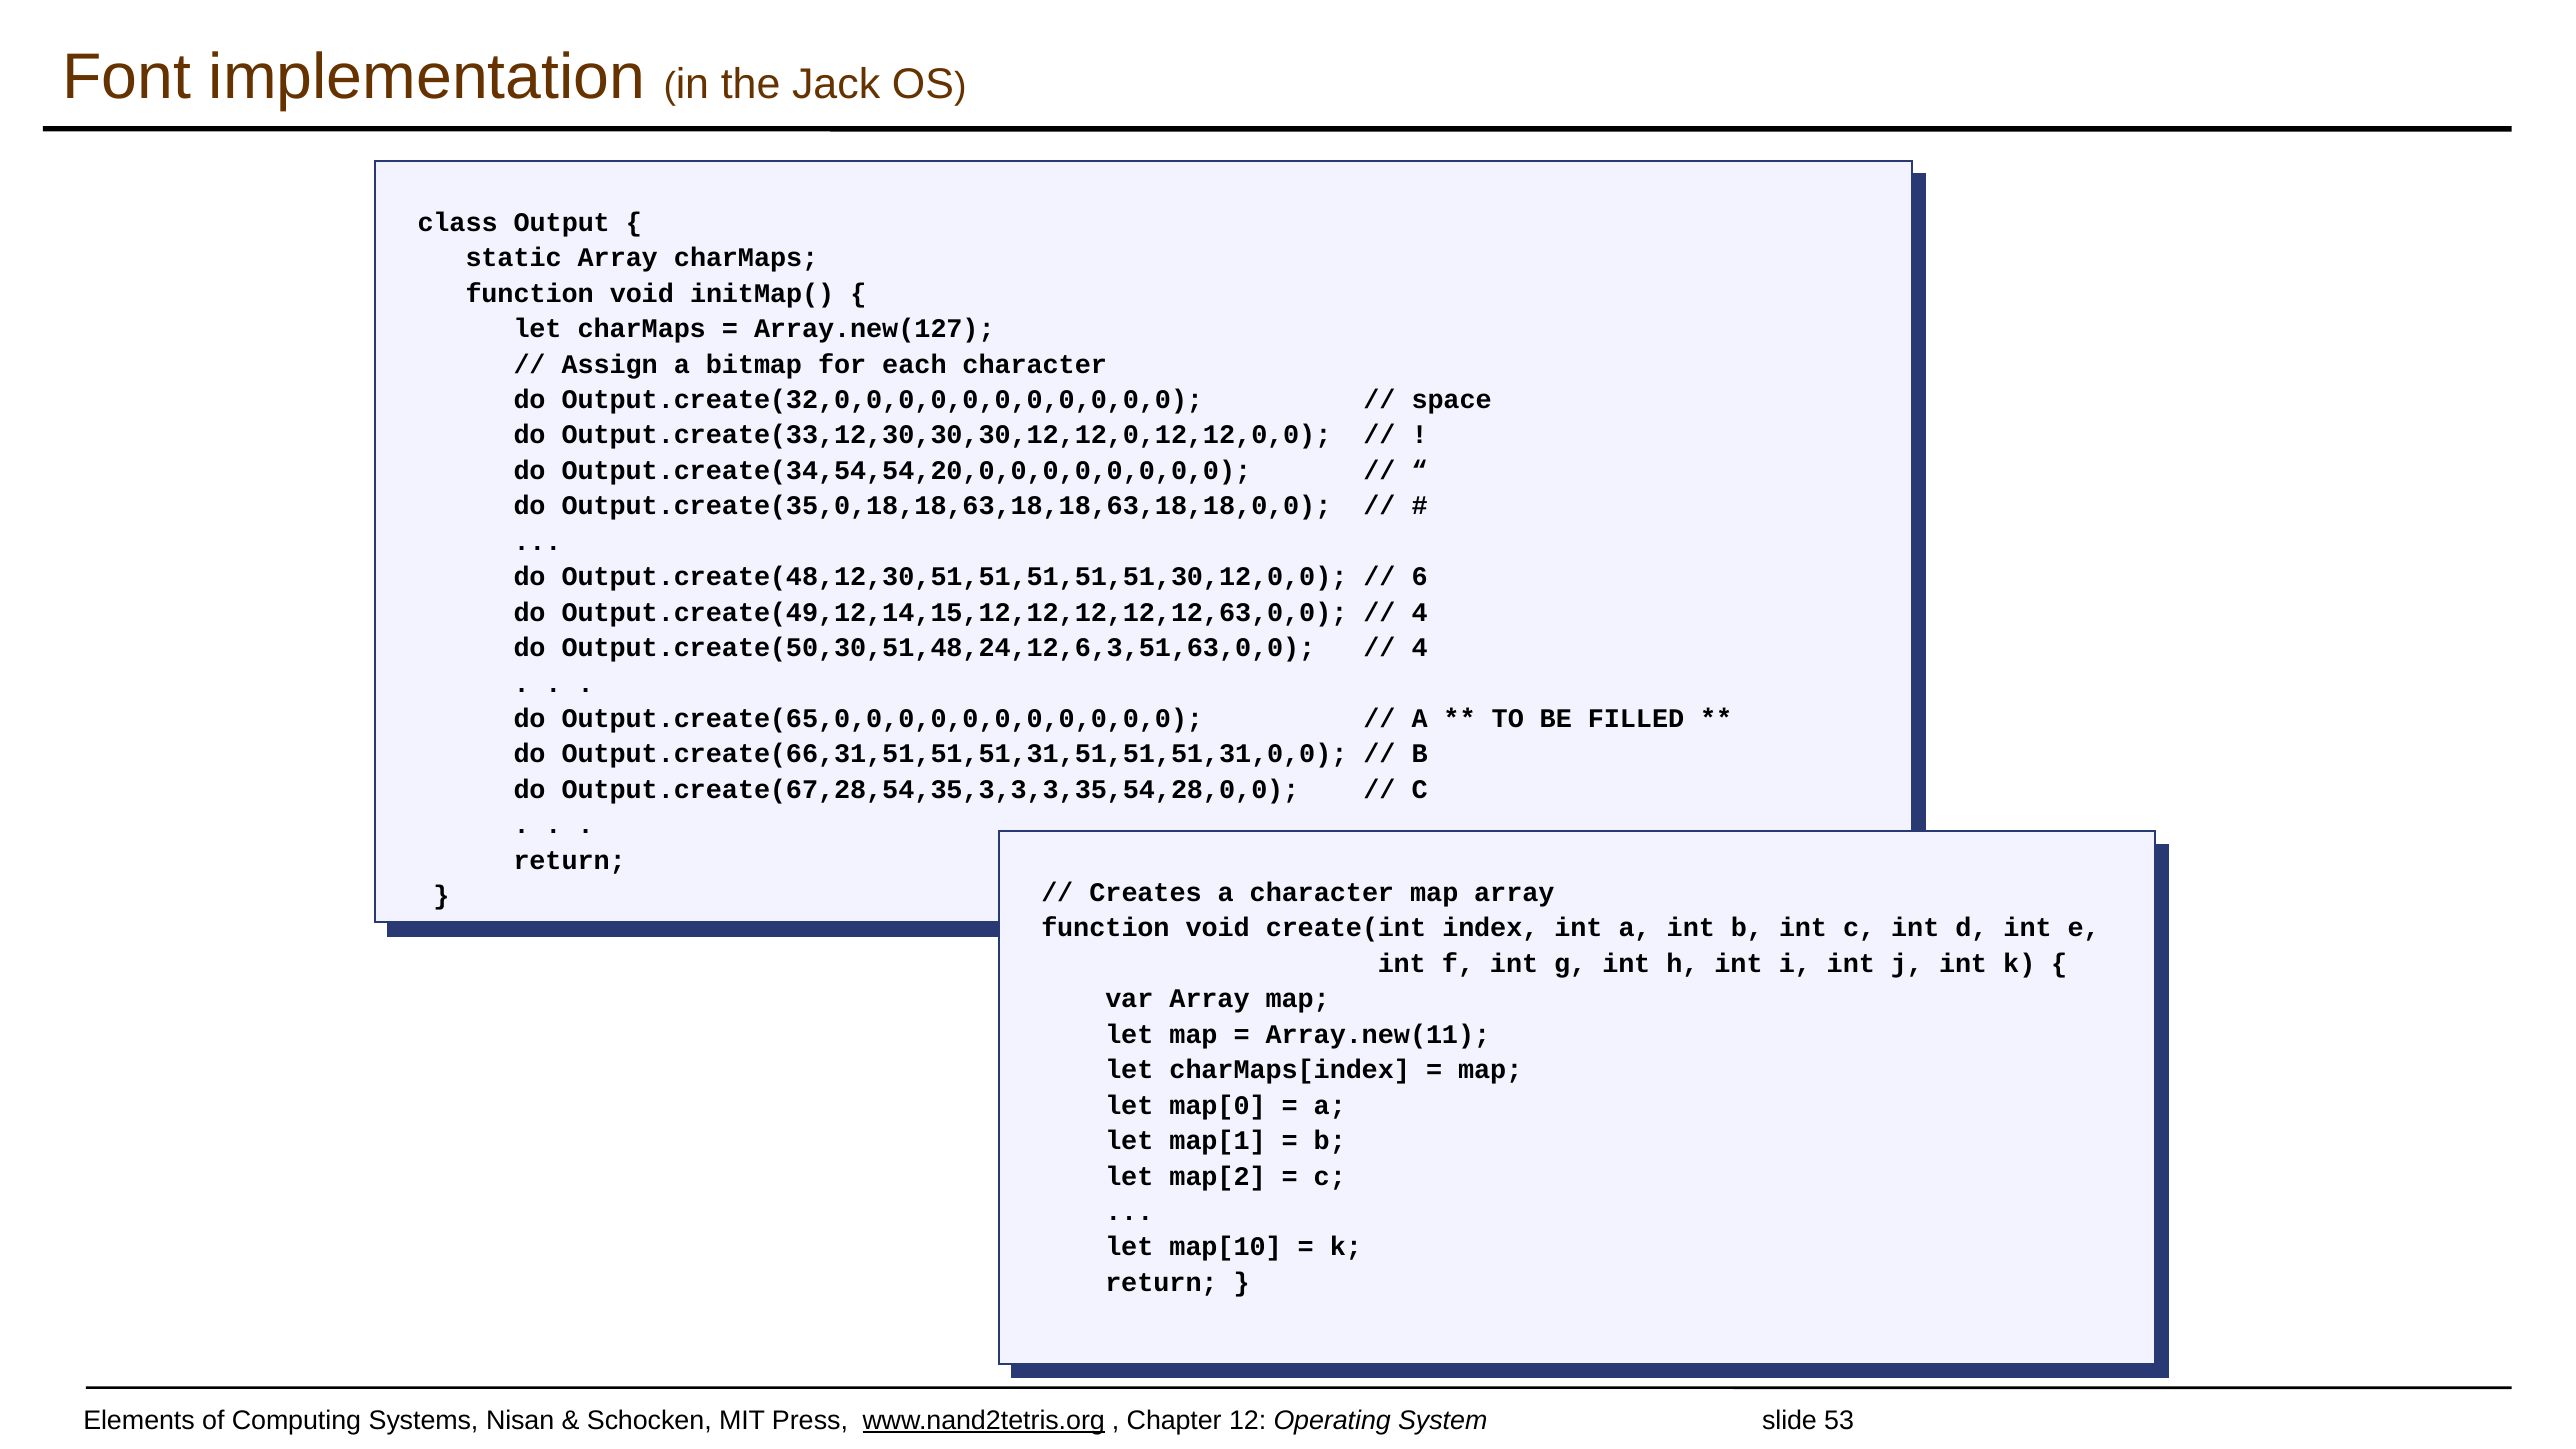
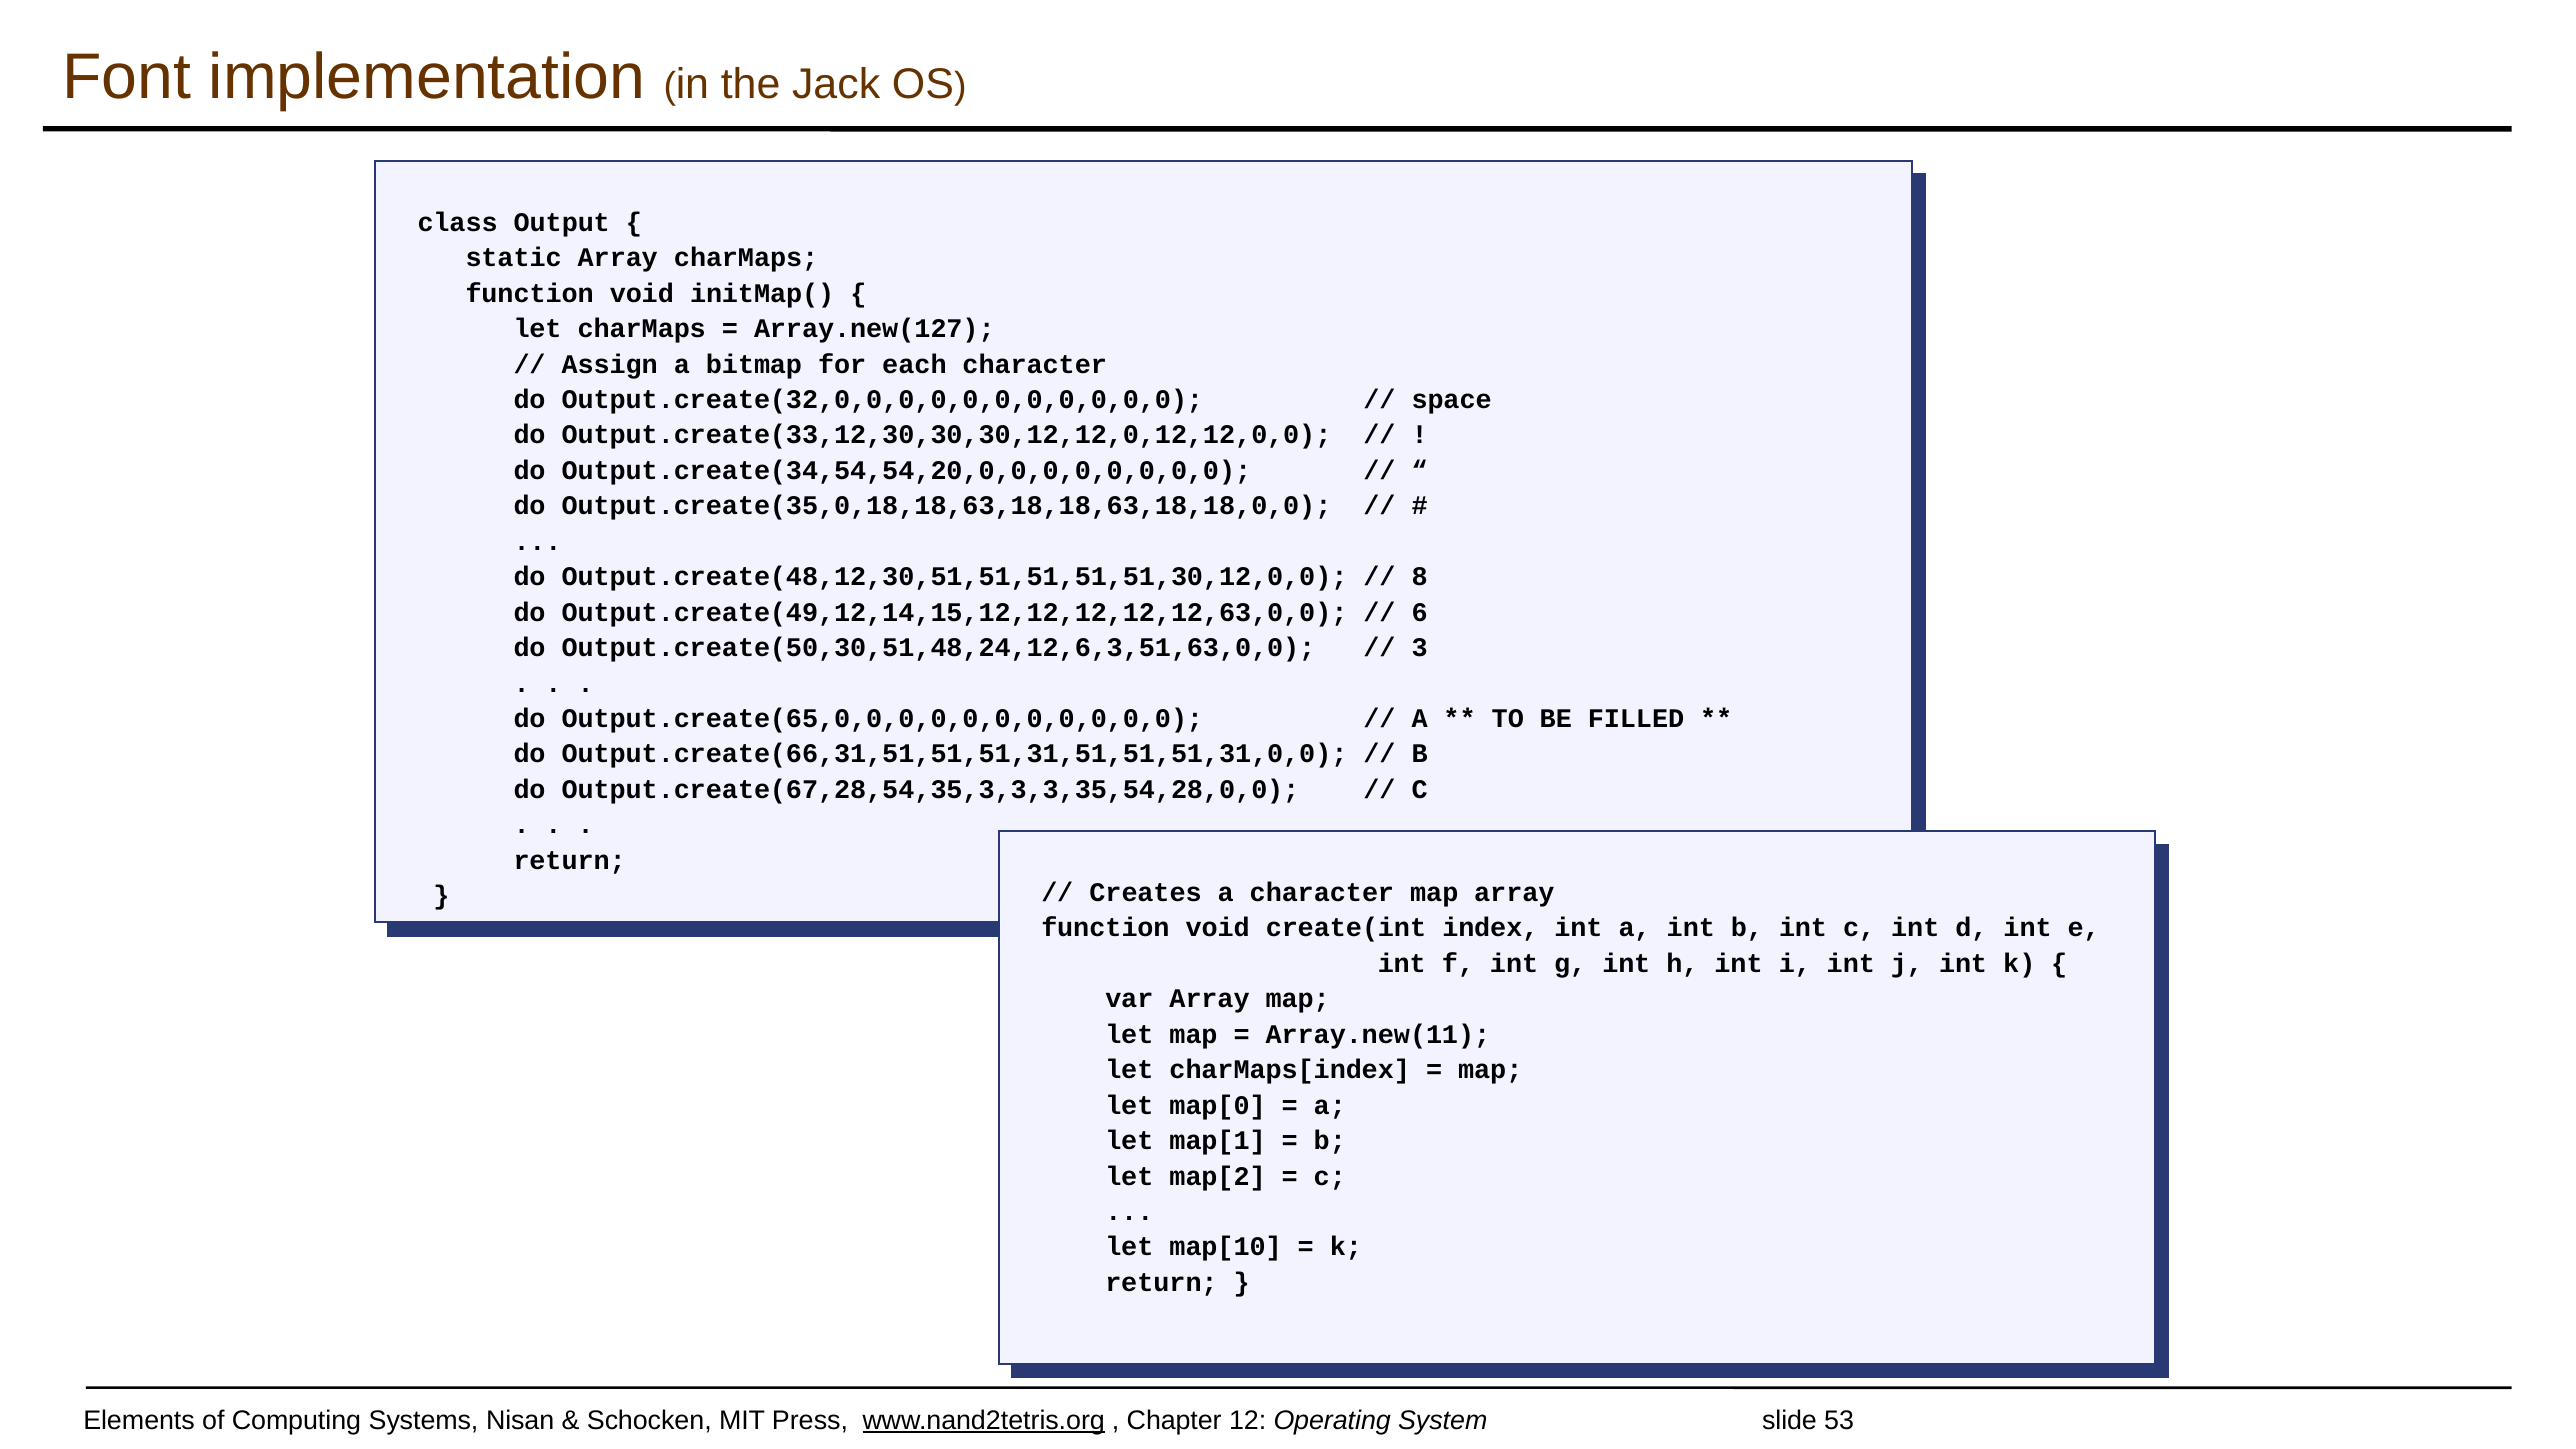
6: 6 -> 8
4 at (1420, 612): 4 -> 6
4 at (1420, 648): 4 -> 3
